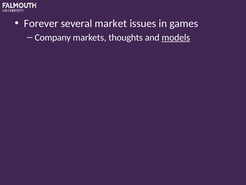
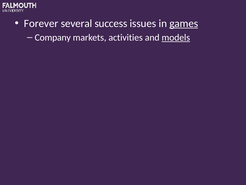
market: market -> success
games underline: none -> present
thoughts: thoughts -> activities
